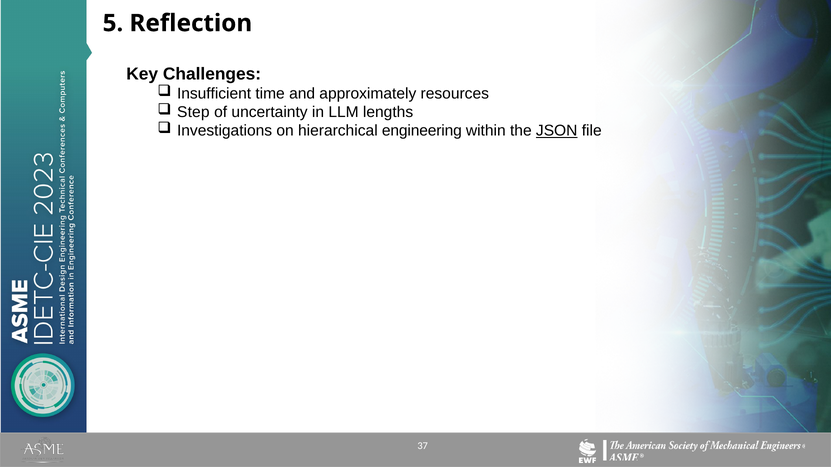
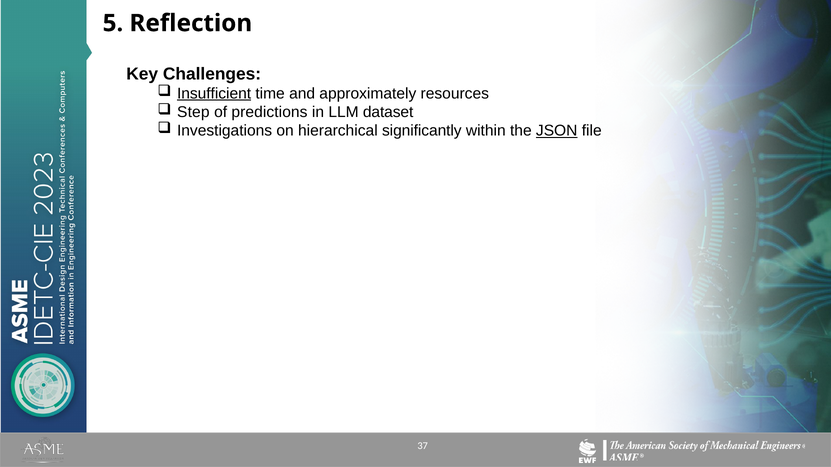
Insufficient underline: none -> present
uncertainty: uncertainty -> predictions
lengths: lengths -> dataset
engineering: engineering -> significantly
